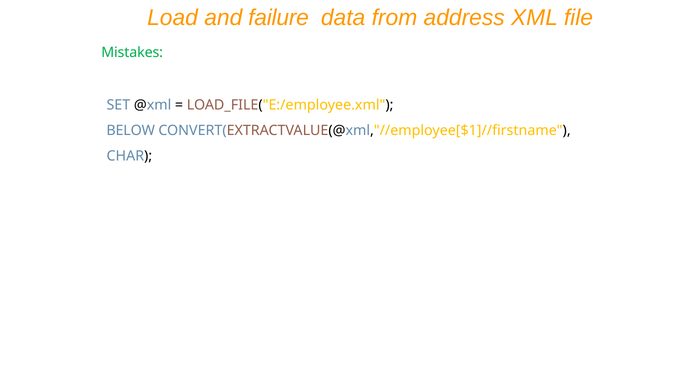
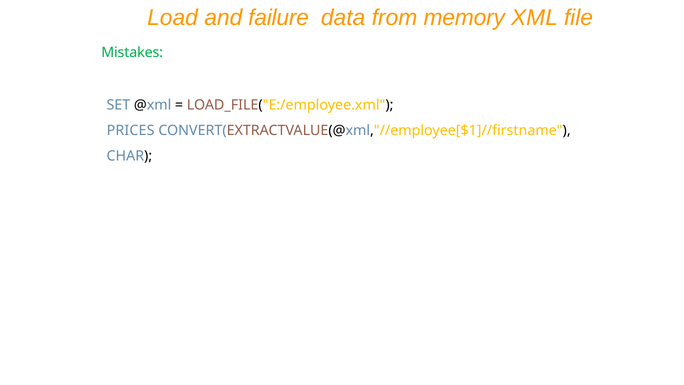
address: address -> memory
BELOW: BELOW -> PRICES
